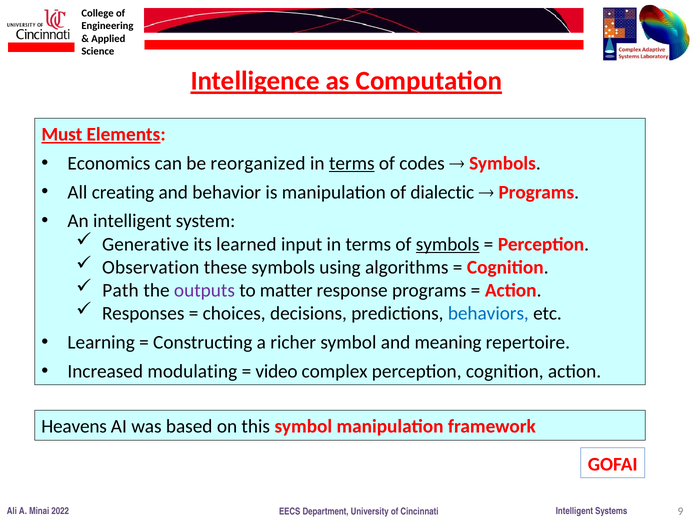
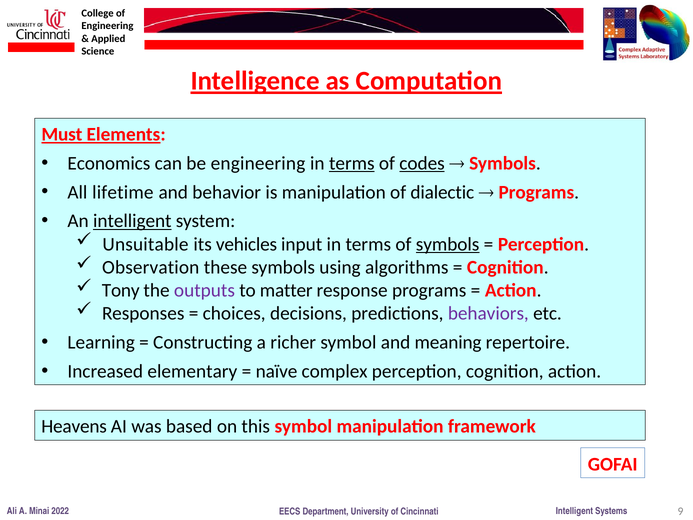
be reorganized: reorganized -> engineering
codes underline: none -> present
creating: creating -> lifetime
intelligent at (132, 221) underline: none -> present
Generative: Generative -> Unsuitable
learned: learned -> vehicles
Path: Path -> Tony
behaviors colour: blue -> purple
modulating: modulating -> elementary
video: video -> naïve
